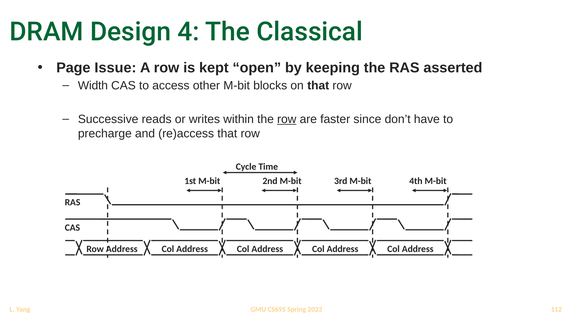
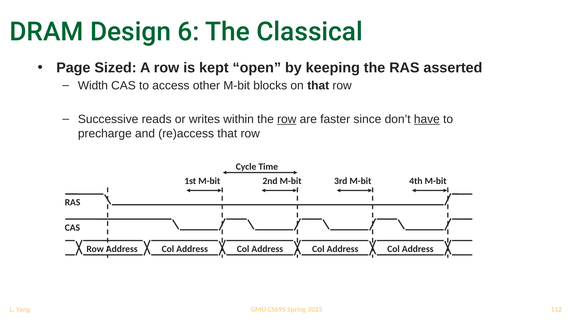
4: 4 -> 6
Issue: Issue -> Sized
have underline: none -> present
